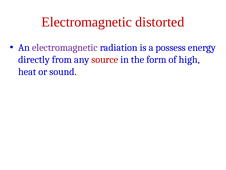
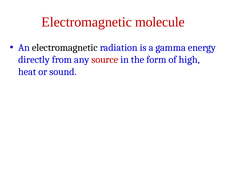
distorted: distorted -> molecule
electromagnetic at (65, 47) colour: purple -> black
possess: possess -> gamma
